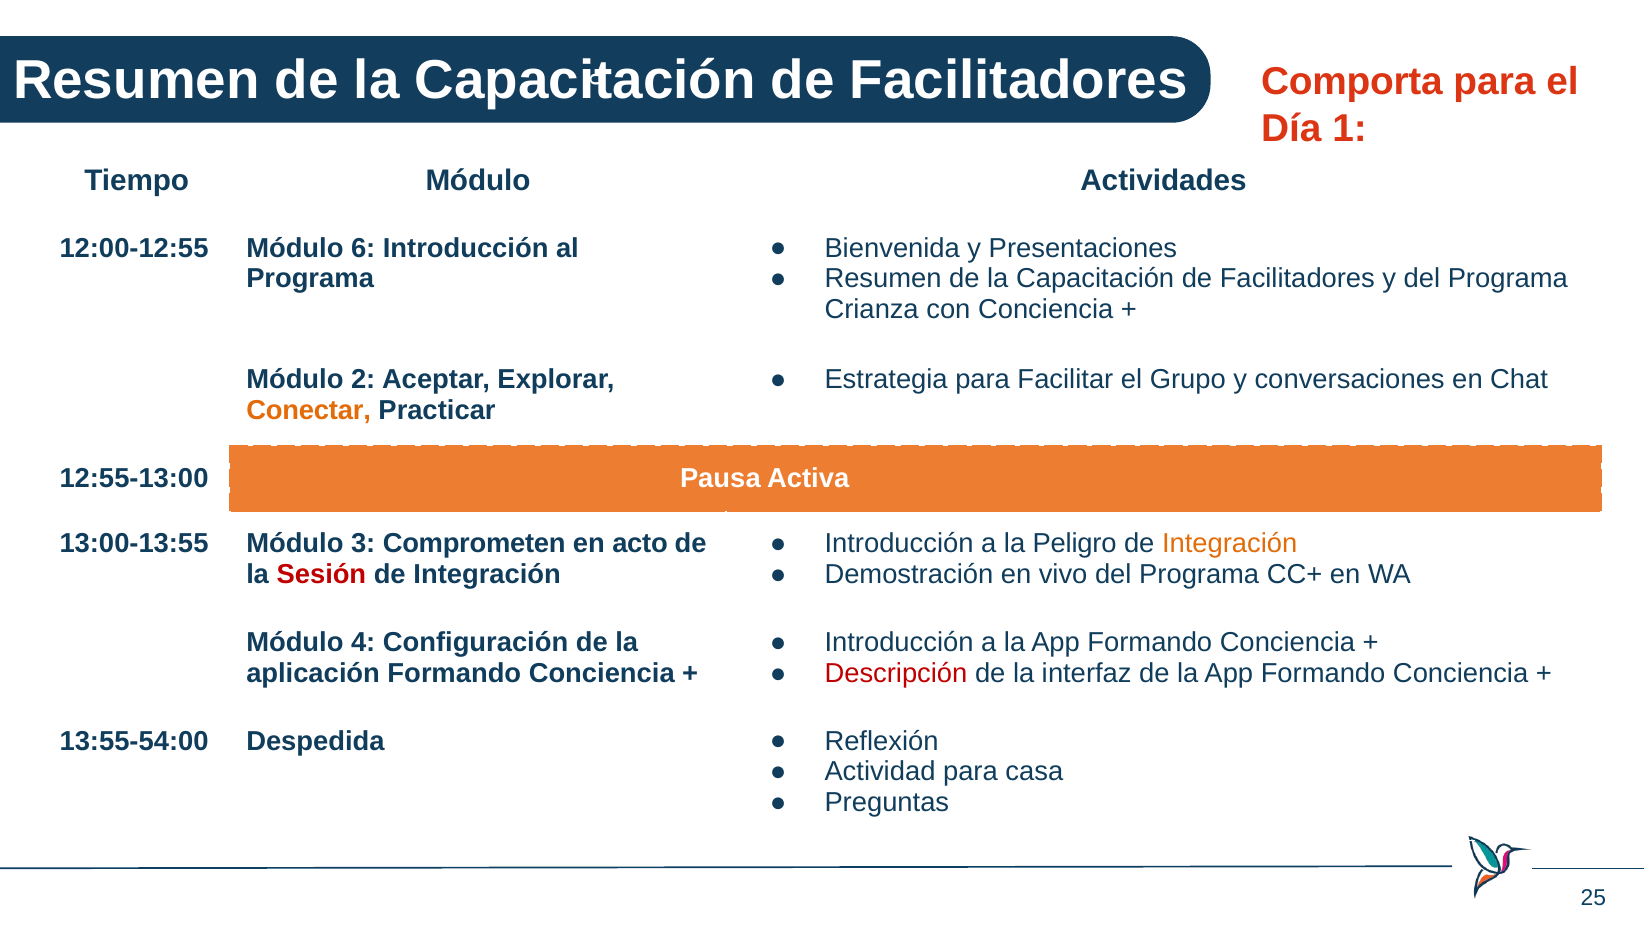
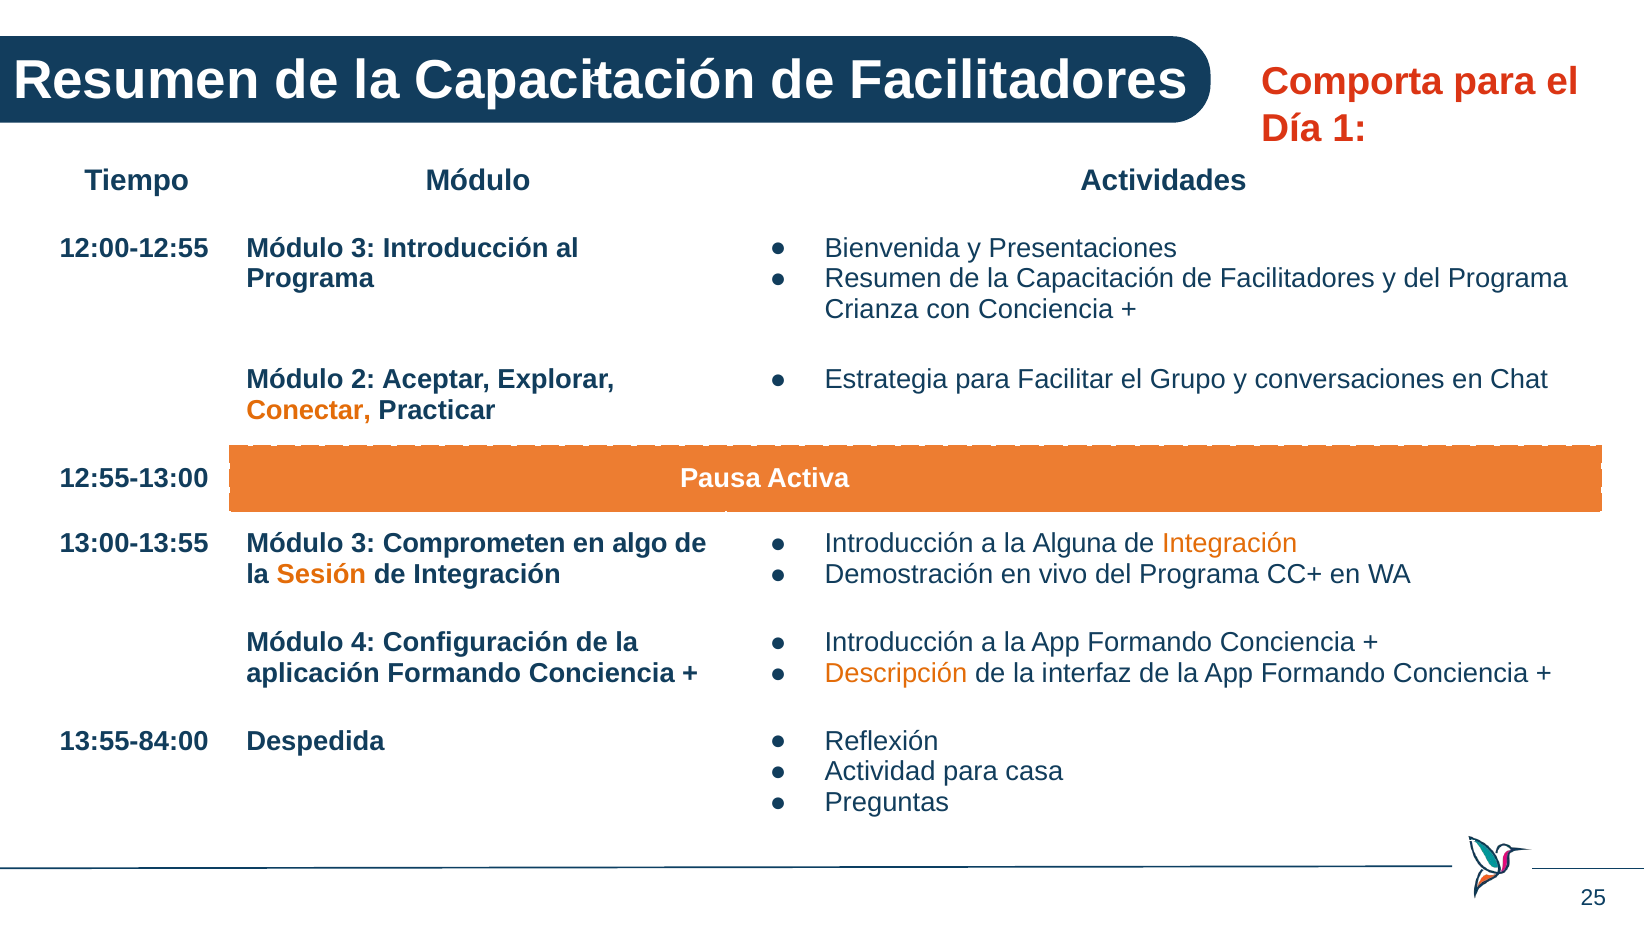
12:00-12:55 Módulo 6: 6 -> 3
acto: acto -> algo
Peligro: Peligro -> Alguna
Sesión colour: red -> orange
Descripción colour: red -> orange
13:55-54:00: 13:55-54:00 -> 13:55-84:00
